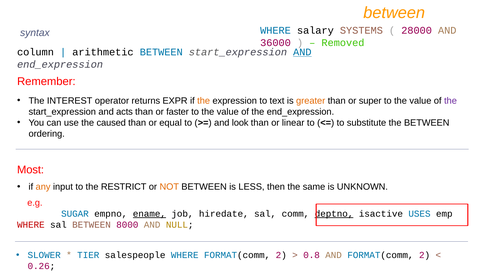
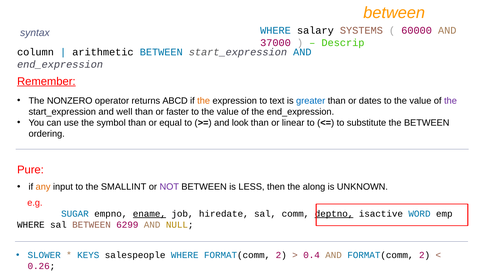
28000: 28000 -> 60000
36000: 36000 -> 37000
Removed: Removed -> Descrip
AND at (302, 52) underline: present -> none
Remember underline: none -> present
INTEREST: INTEREST -> NONZERO
EXPR: EXPR -> ABCD
greater colour: orange -> blue
super: super -> dates
acts: acts -> well
caused: caused -> symbol
Most: Most -> Pure
RESTRICT: RESTRICT -> SMALLINT
NOT colour: orange -> purple
same: same -> along
USES: USES -> WORD
WHERE at (31, 225) colour: red -> black
8000: 8000 -> 6299
TIER: TIER -> KEYS
0.8: 0.8 -> 0.4
